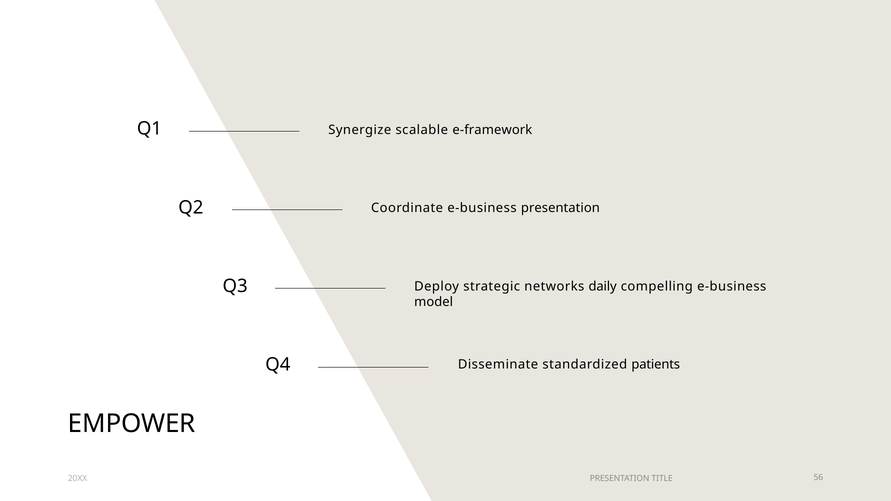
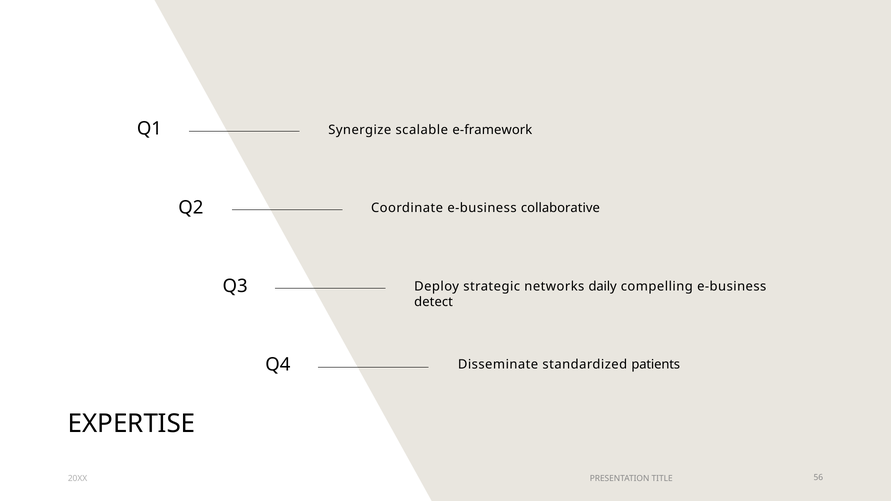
e-business presentation: presentation -> collaborative
model: model -> detect
EMPOWER: EMPOWER -> EXPERTISE
